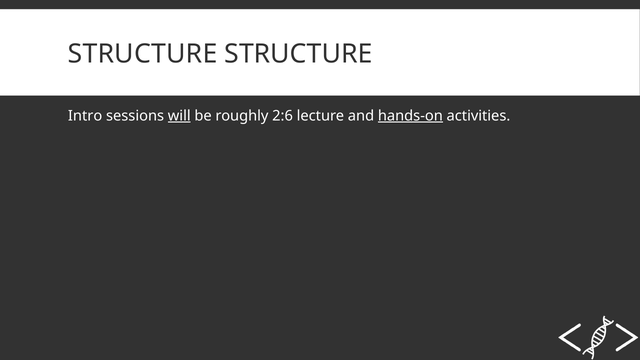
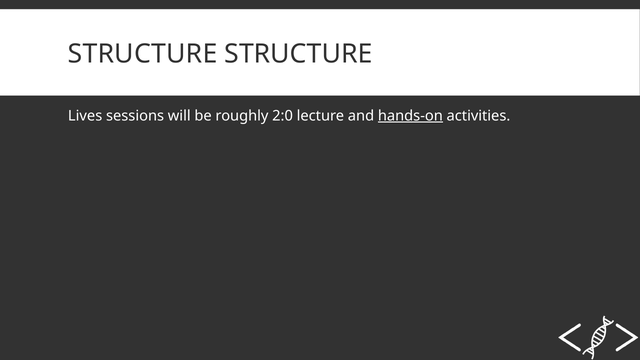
Intro: Intro -> Lives
will underline: present -> none
2:6: 2:6 -> 2:0
